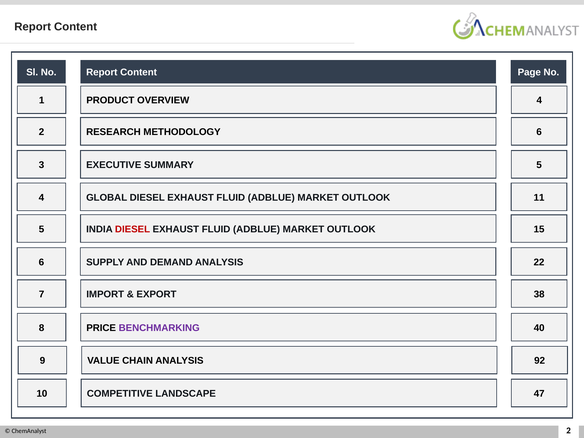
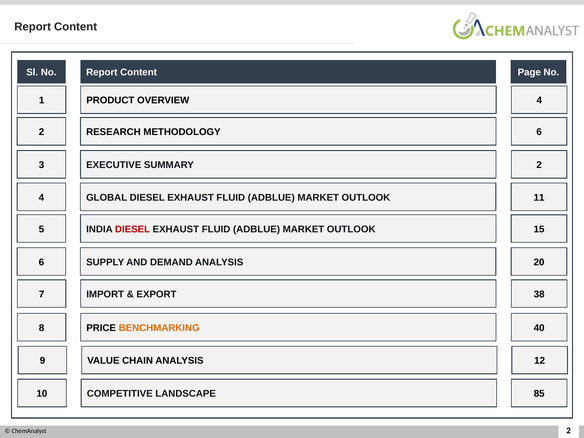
SUMMARY 5: 5 -> 2
22: 22 -> 20
BENCHMARKING colour: purple -> orange
92: 92 -> 12
47: 47 -> 85
